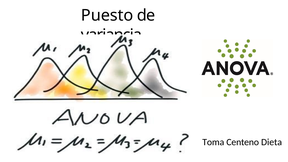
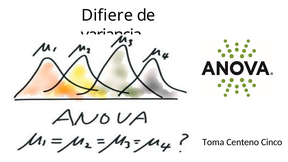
Puesto: Puesto -> Difiere
Dieta: Dieta -> Cinco
